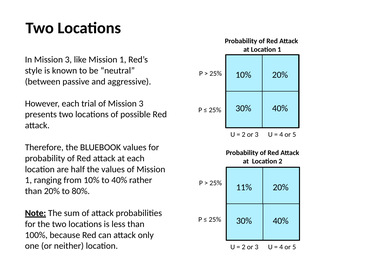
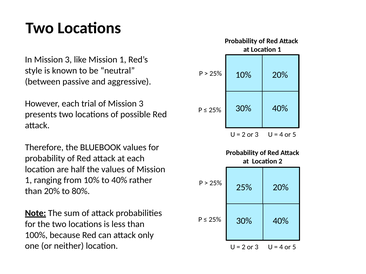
11% at (244, 188): 11% -> 25%
